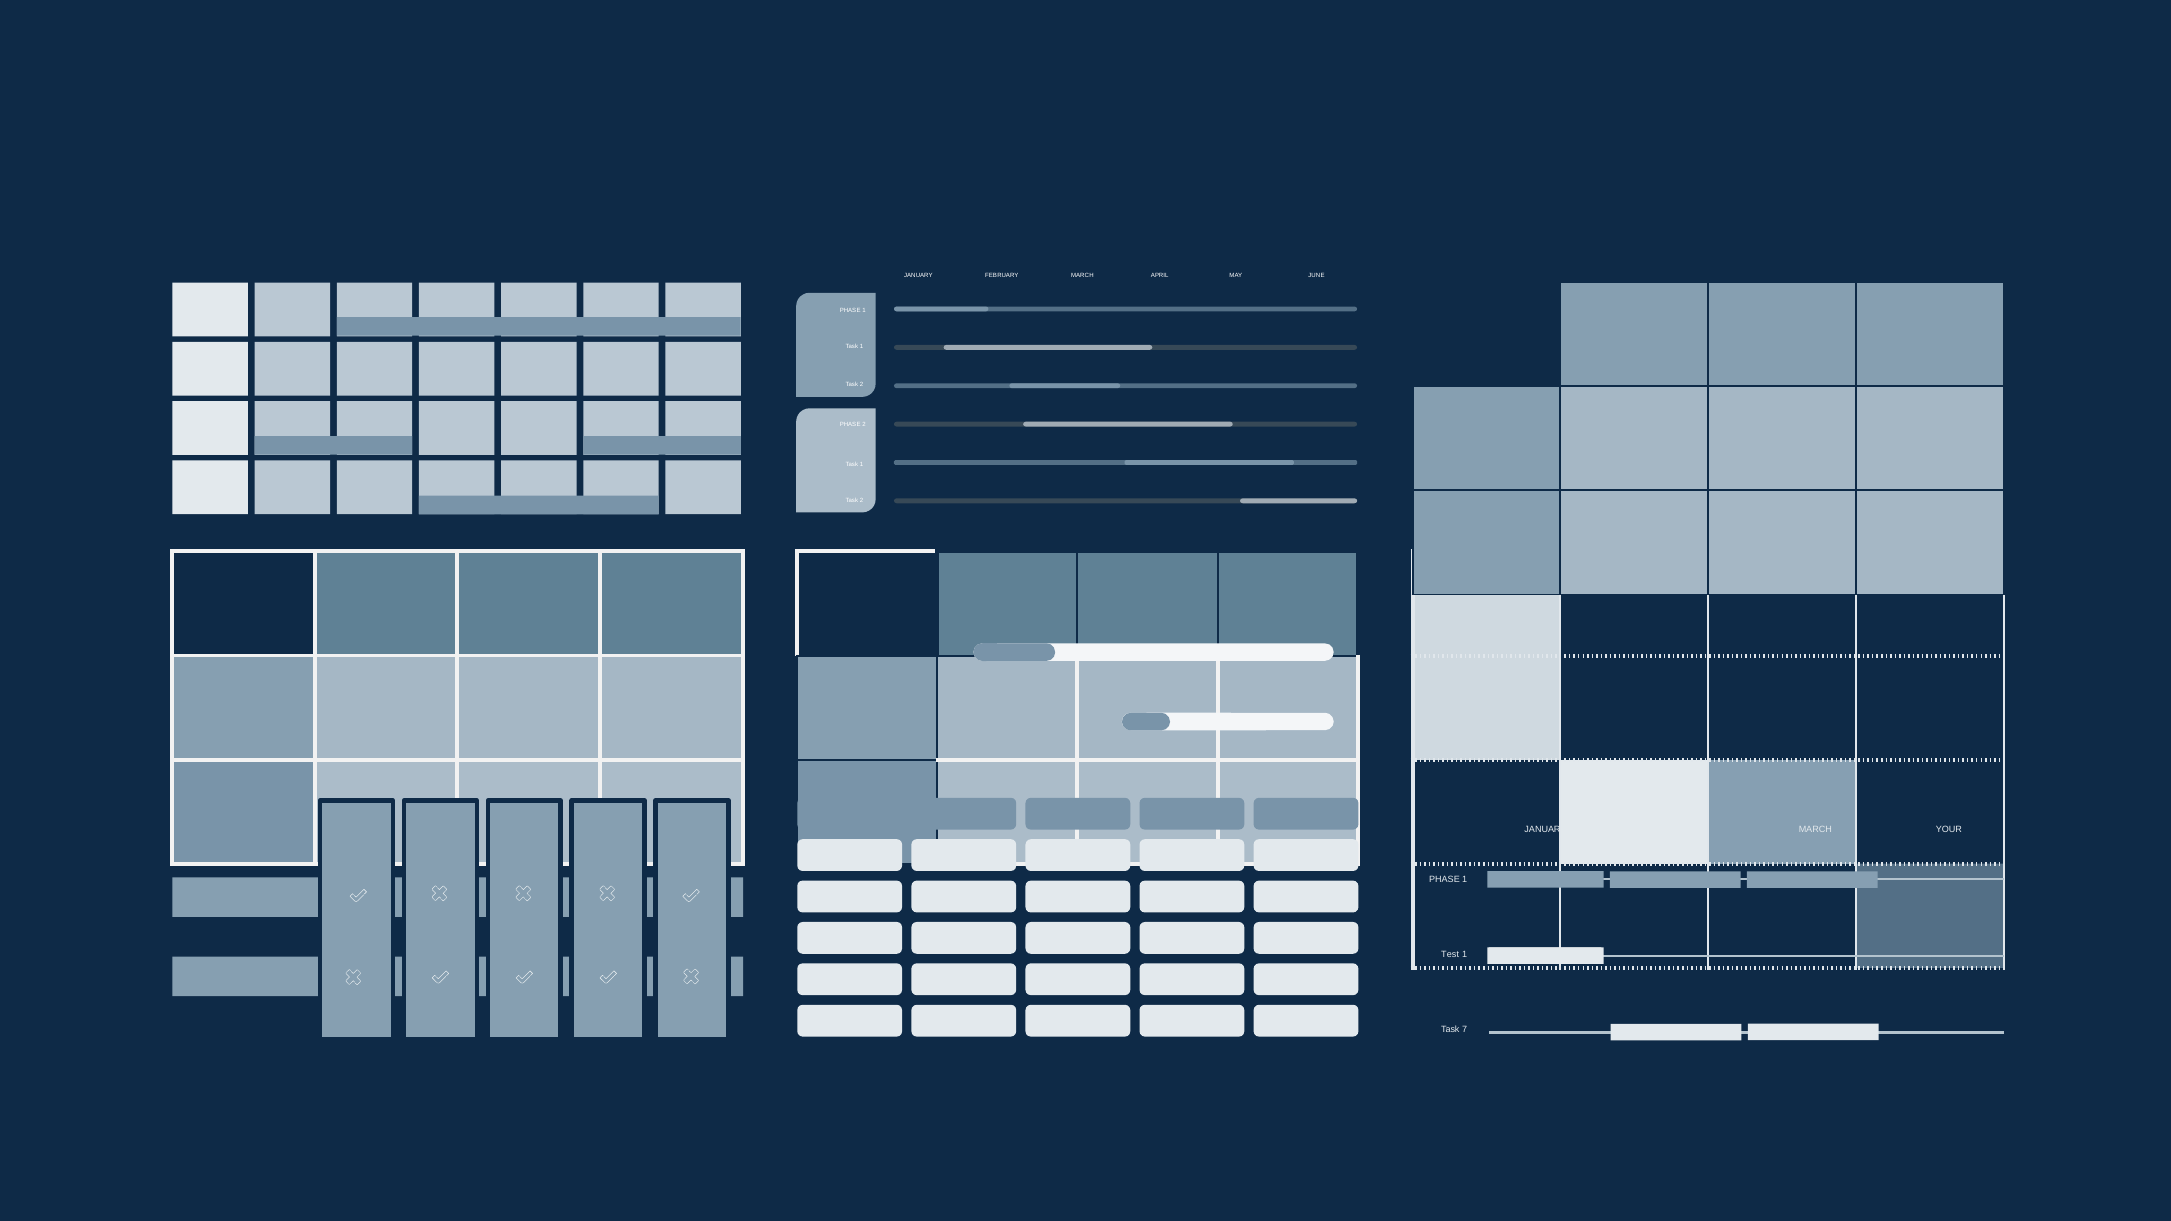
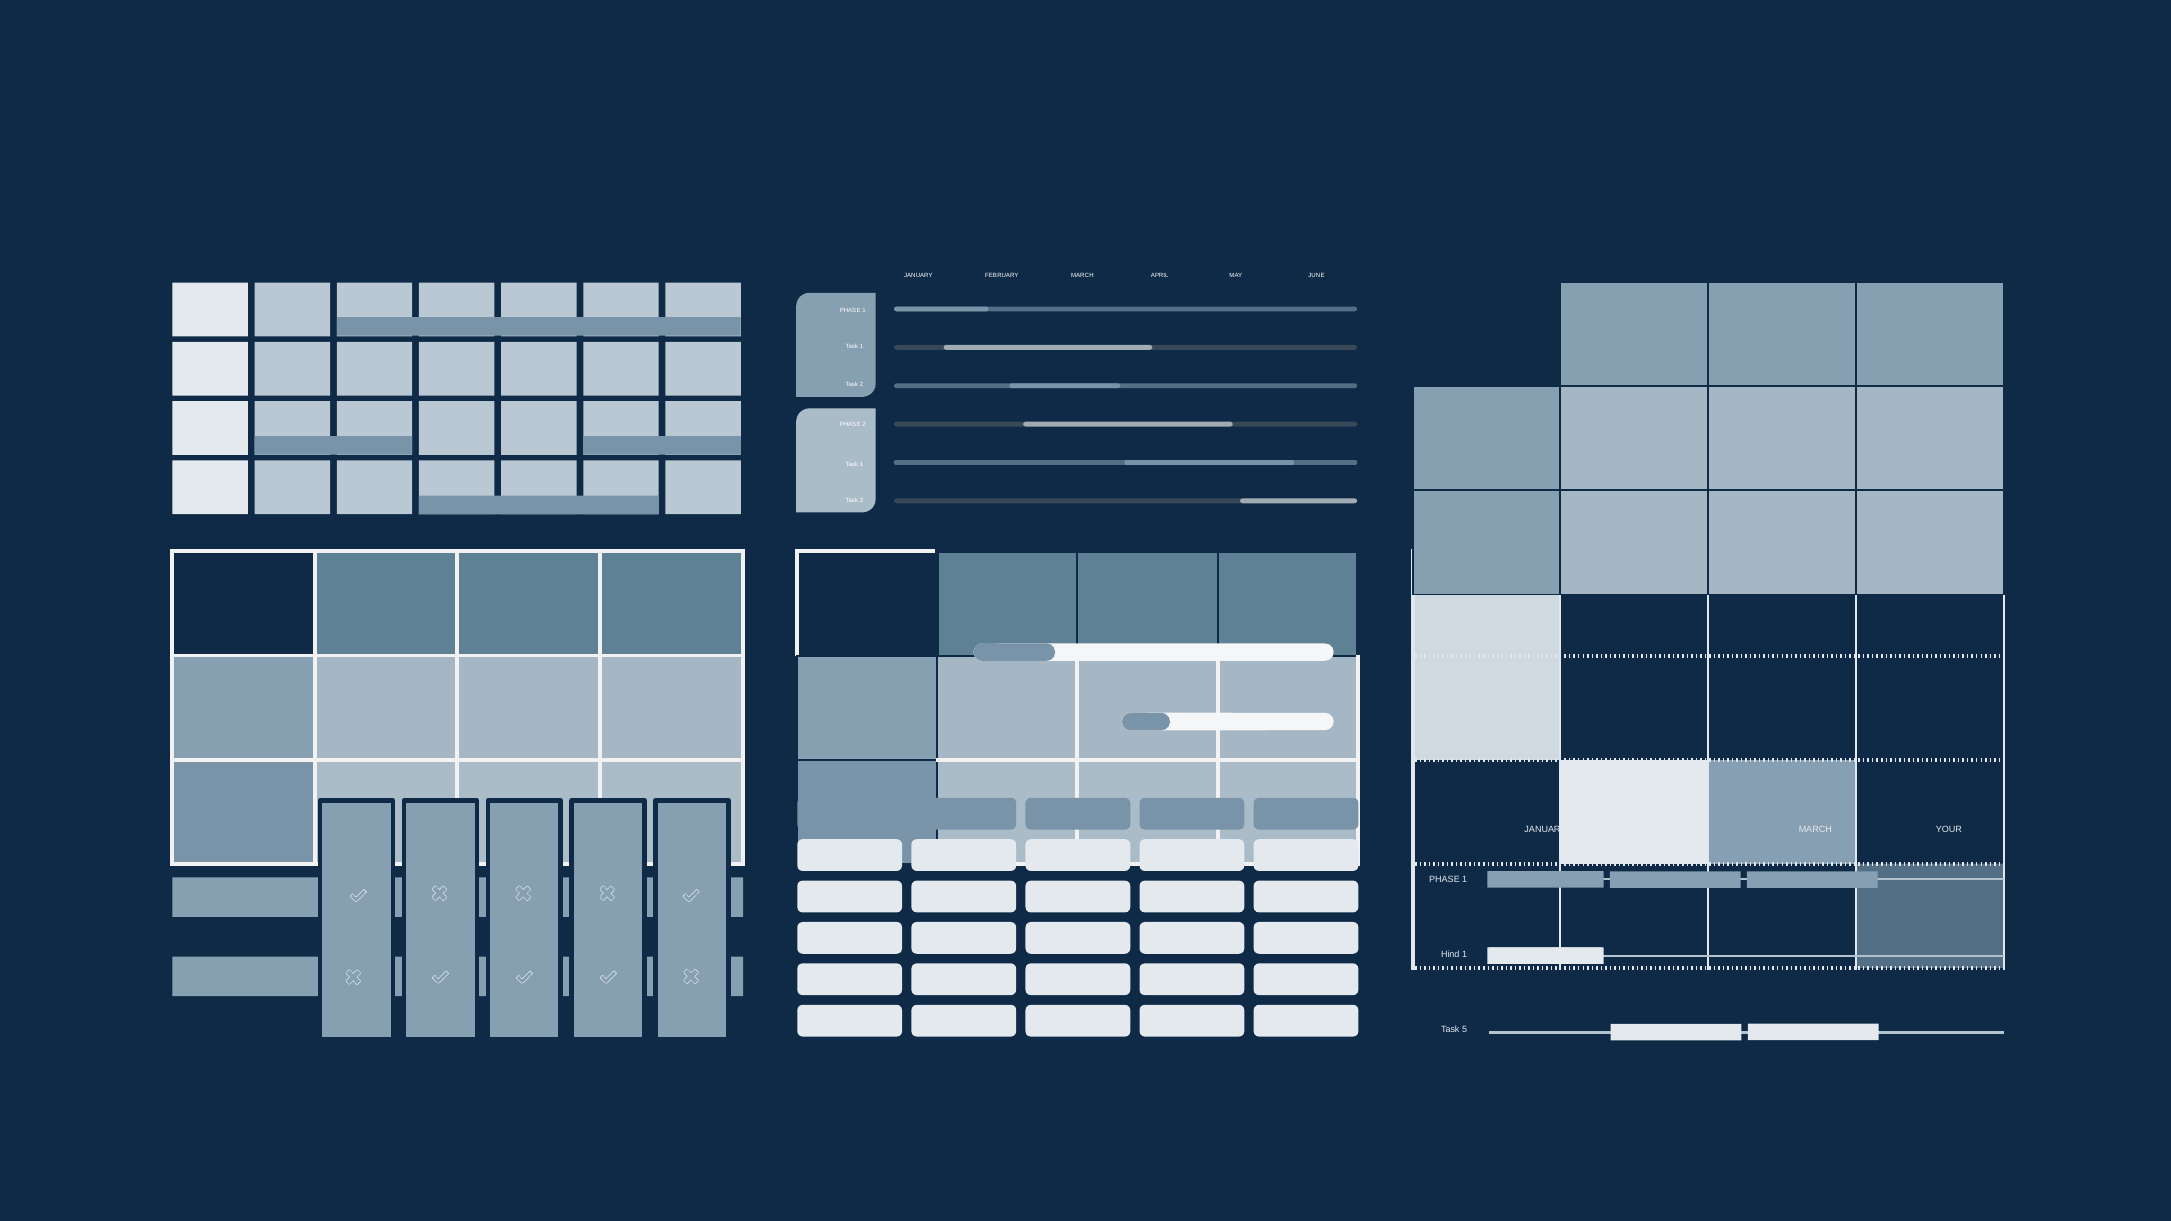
Test: Test -> Hind
7: 7 -> 5
